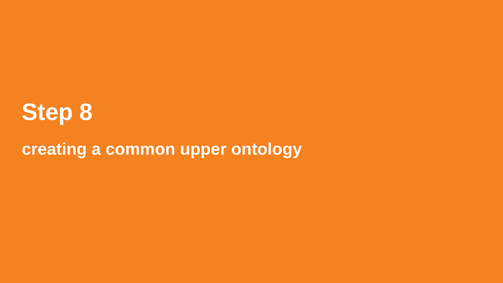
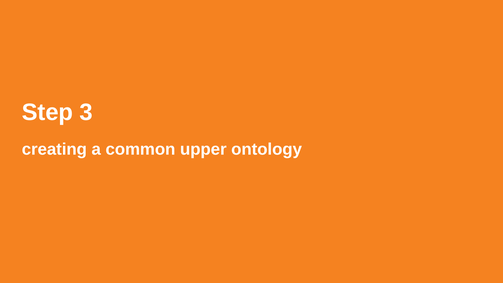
8: 8 -> 3
